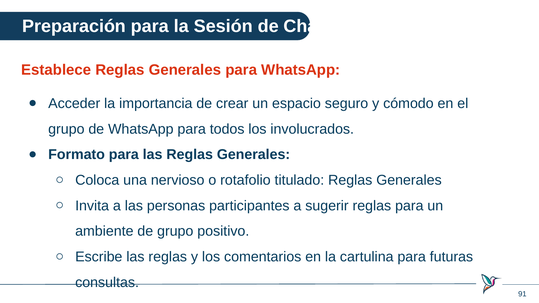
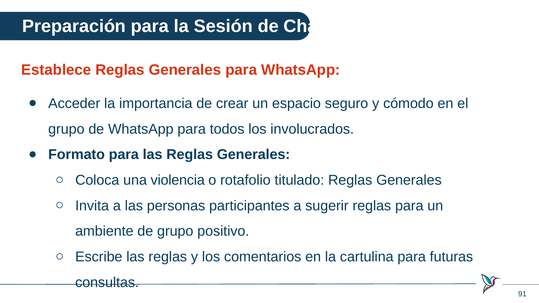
nervioso: nervioso -> violencia
